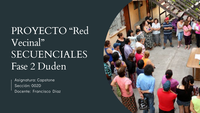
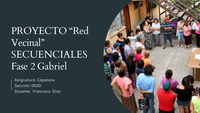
Duden: Duden -> Gabriel
